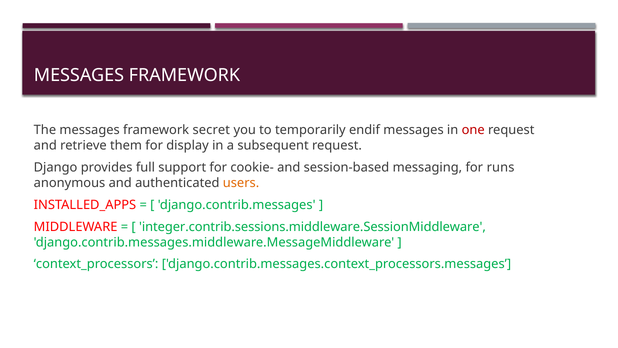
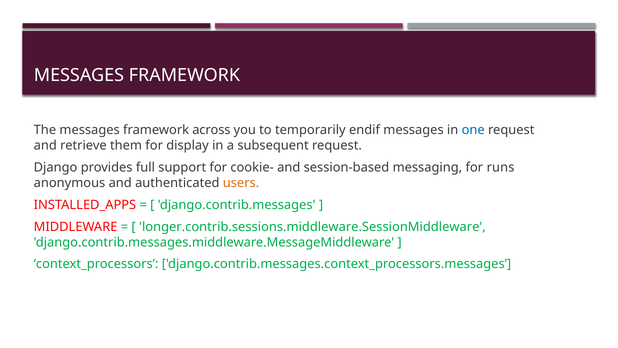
secret: secret -> across
one colour: red -> blue
integer.contrib.sessions.middleware.SessionMiddleware: integer.contrib.sessions.middleware.SessionMiddleware -> longer.contrib.sessions.middleware.SessionMiddleware
